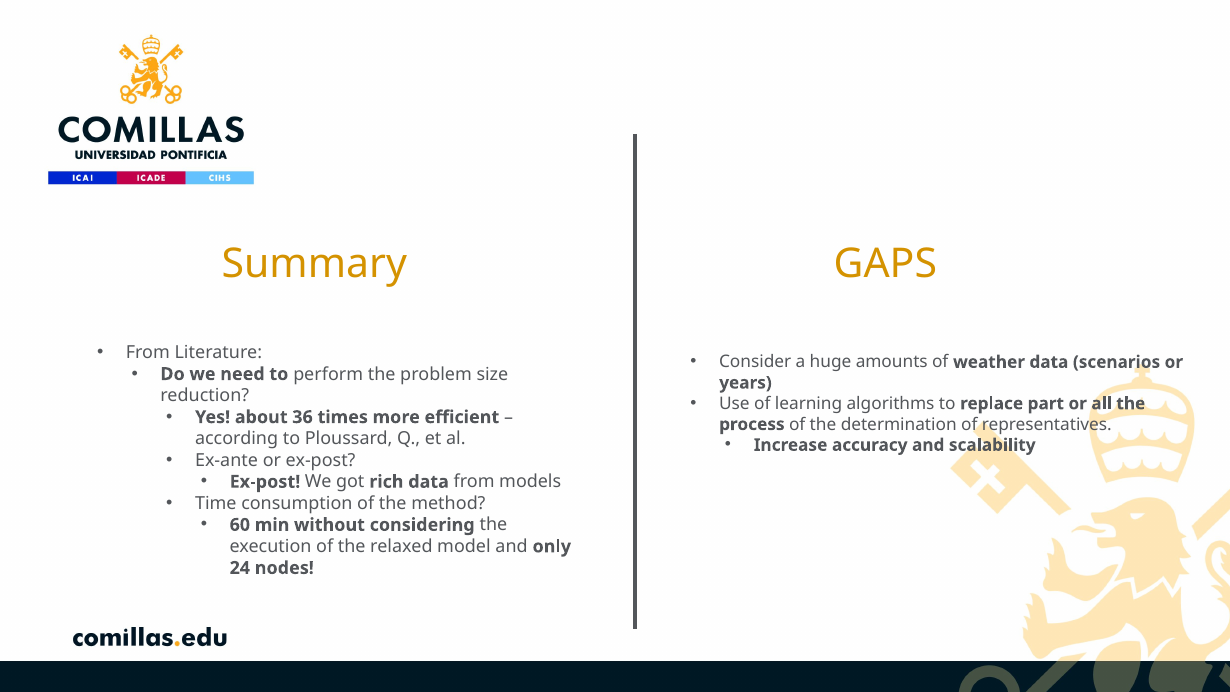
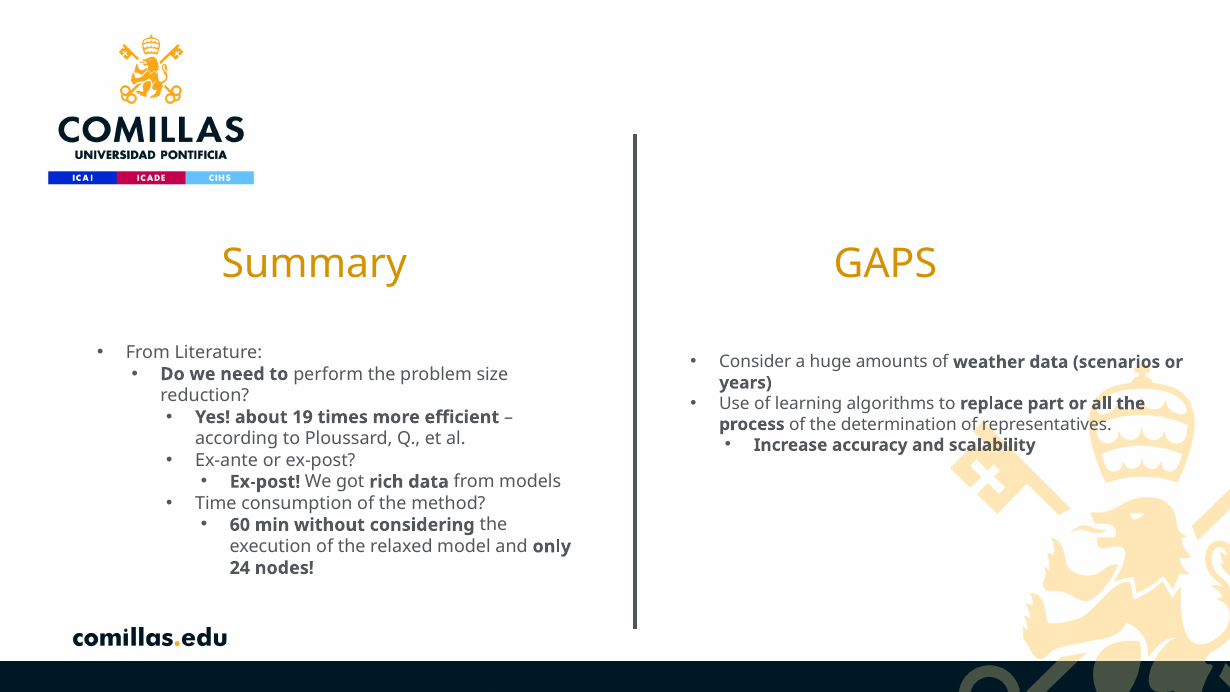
36: 36 -> 19
